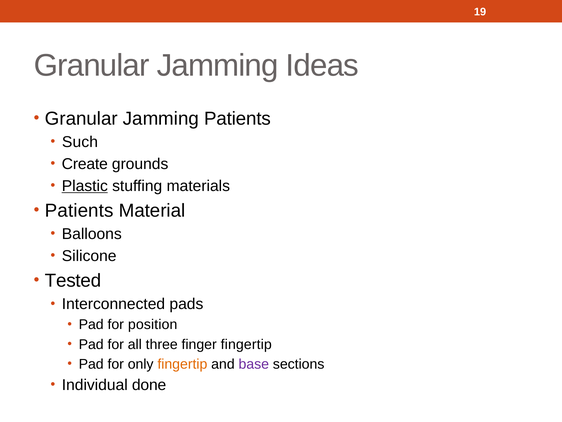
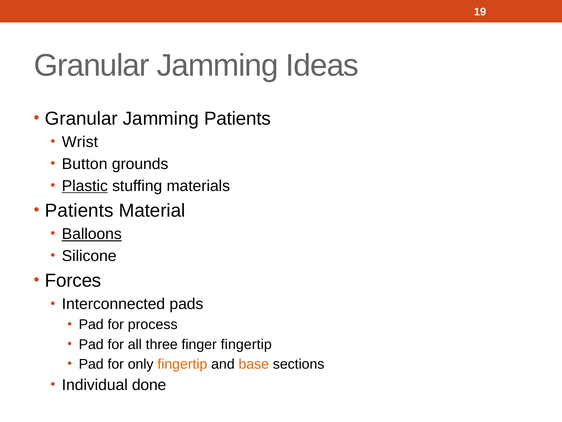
Such: Such -> Wrist
Create: Create -> Button
Balloons underline: none -> present
Tested: Tested -> Forces
position: position -> process
base colour: purple -> orange
